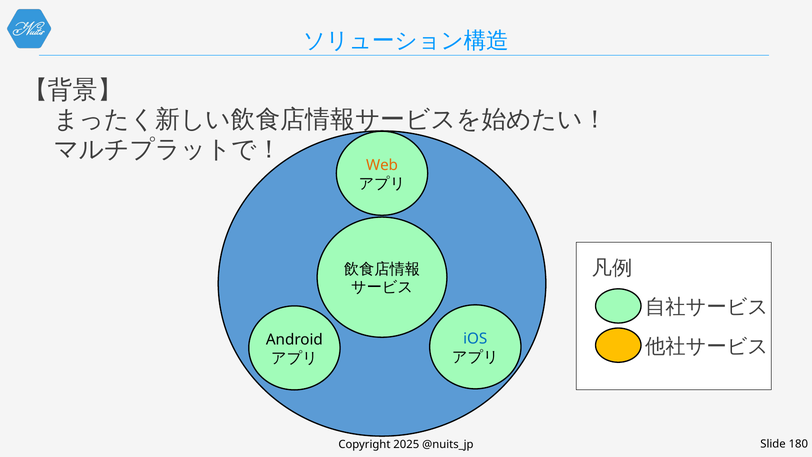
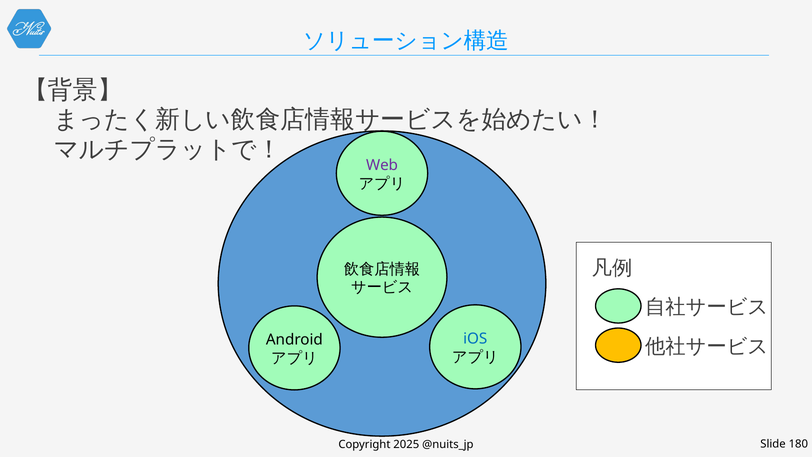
Web colour: orange -> purple
